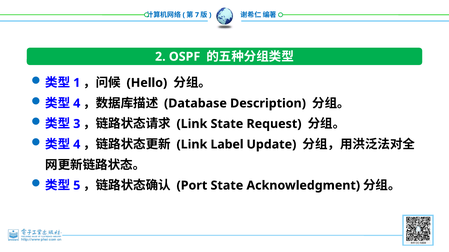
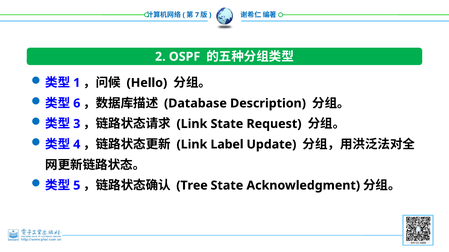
4 at (77, 104): 4 -> 6
Port: Port -> Tree
